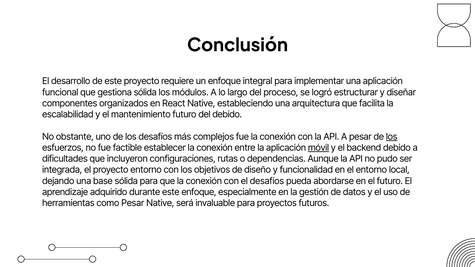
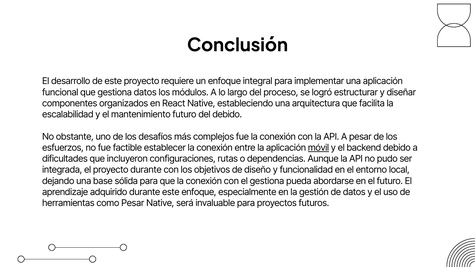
gestiona sólida: sólida -> datos
los at (392, 137) underline: present -> none
proyecto entorno: entorno -> durante
el desafíos: desafíos -> gestiona
